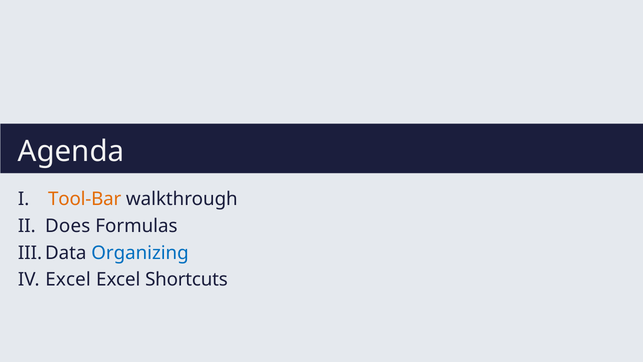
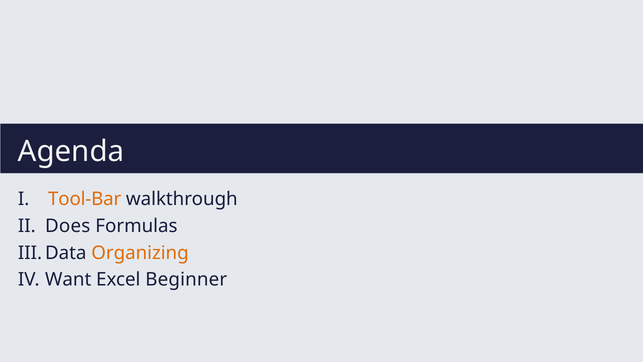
Organizing colour: blue -> orange
Excel at (68, 280): Excel -> Want
Shortcuts: Shortcuts -> Beginner
